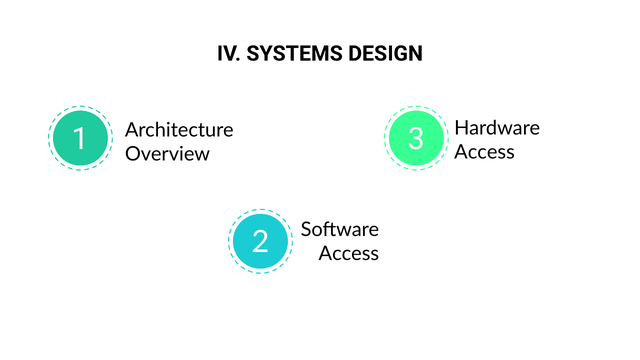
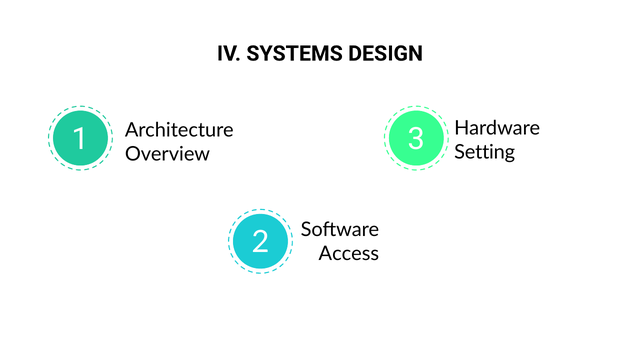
Access at (485, 152): Access -> Setting
